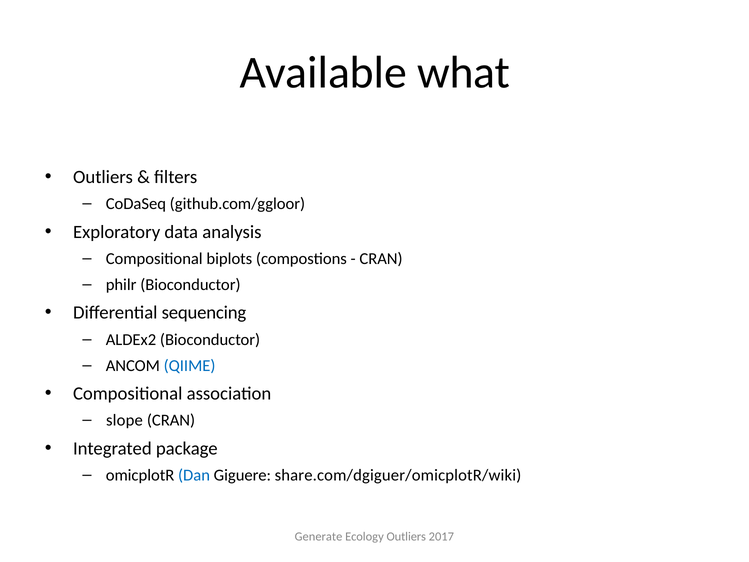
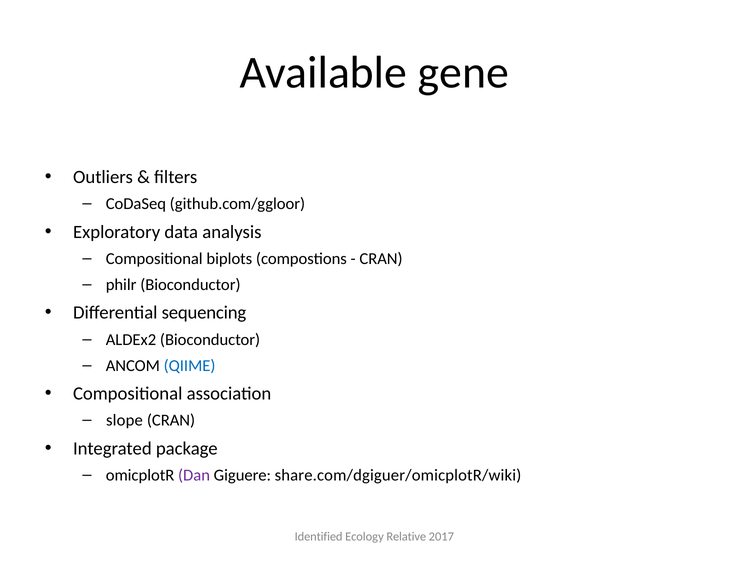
what: what -> gene
Dan colour: blue -> purple
Generate: Generate -> Identified
Ecology Outliers: Outliers -> Relative
